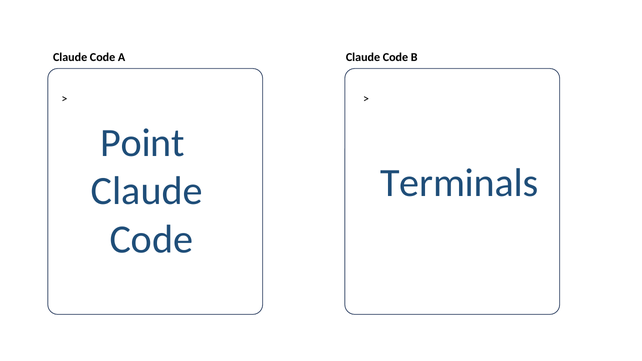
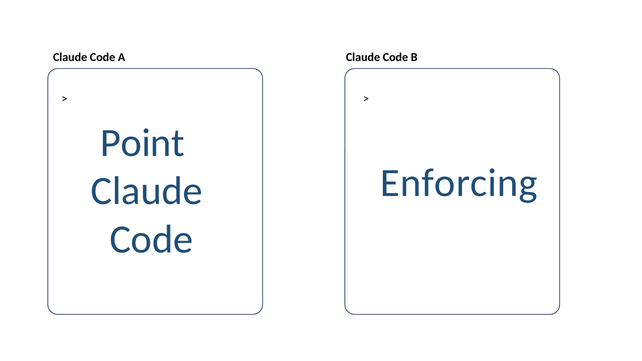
Terminals: Terminals -> Enforcing
